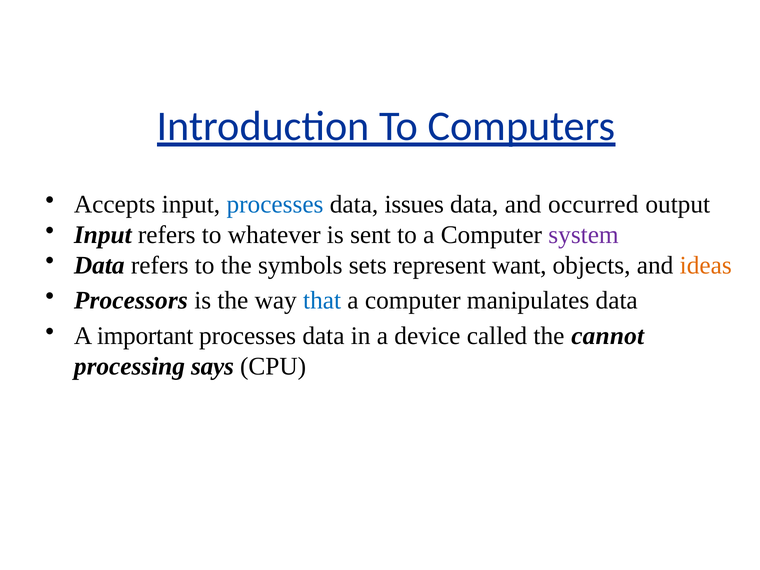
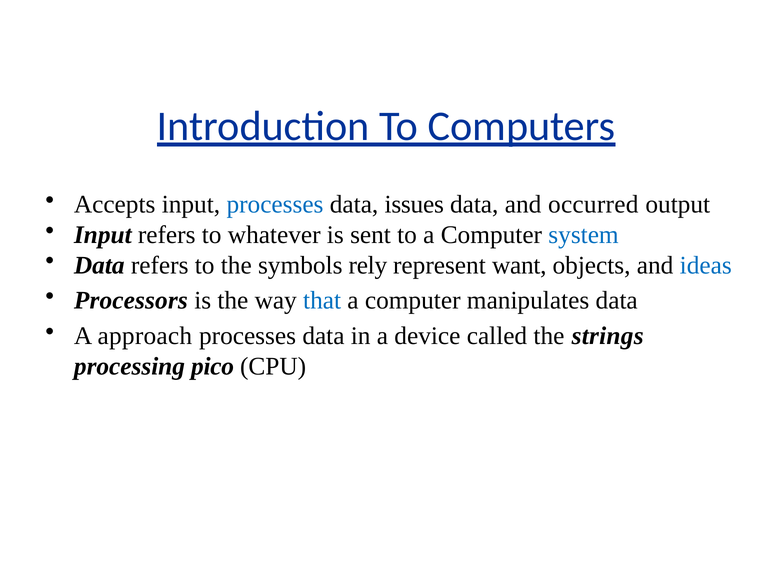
system colour: purple -> blue
sets: sets -> rely
ideas colour: orange -> blue
important: important -> approach
cannot: cannot -> strings
says: says -> pico
